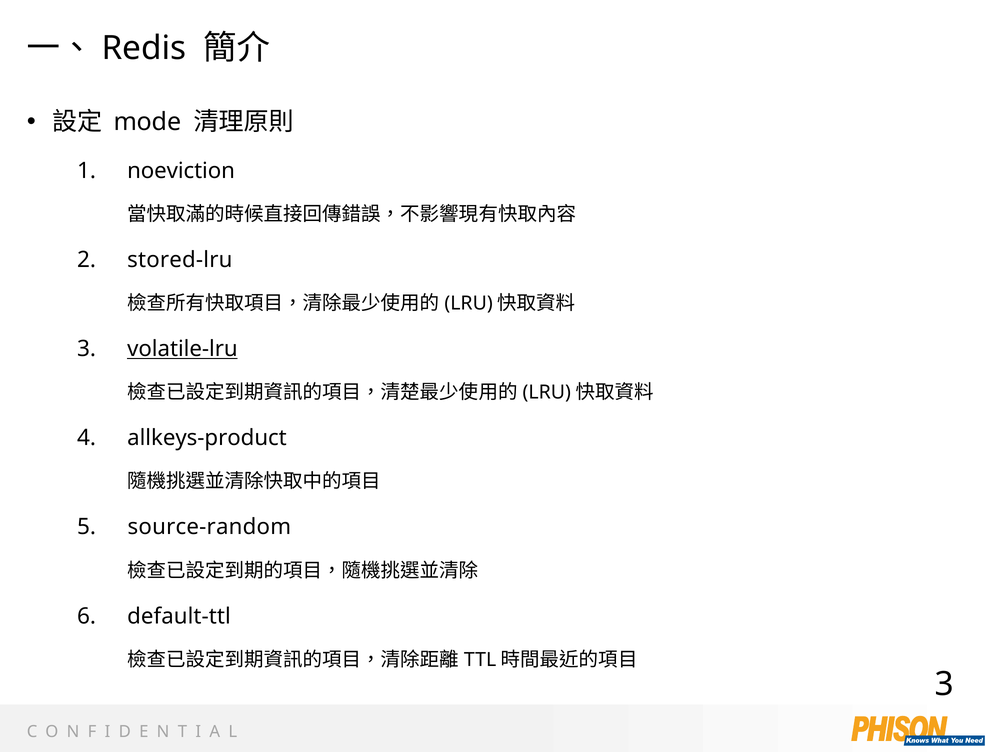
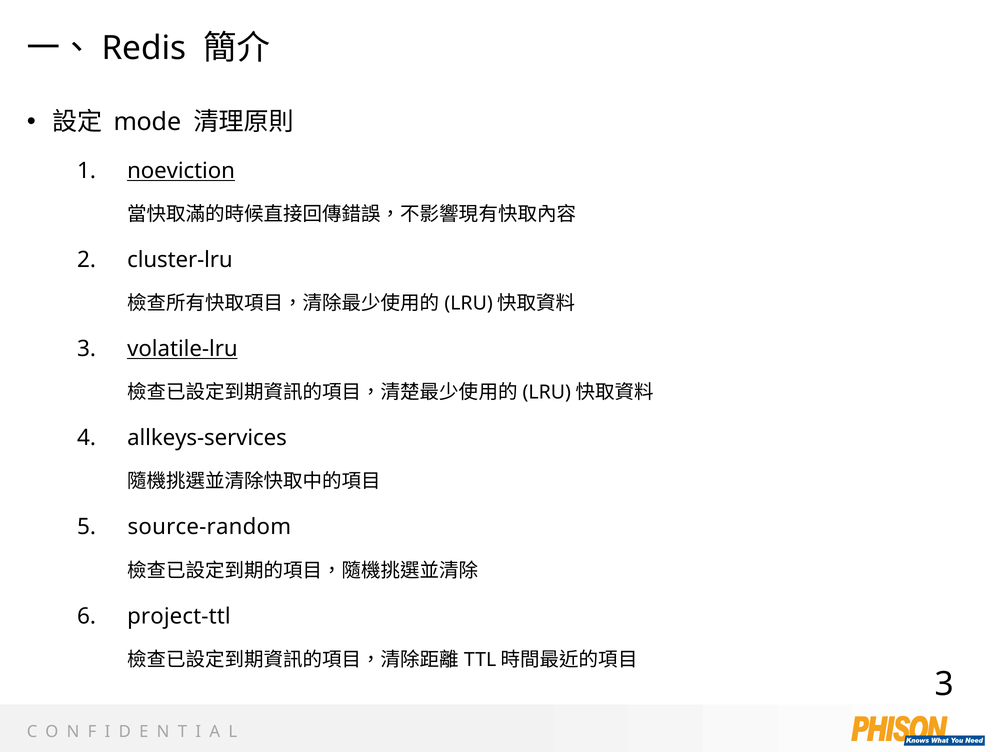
noeviction underline: none -> present
stored-lru: stored-lru -> cluster-lru
allkeys-product: allkeys-product -> allkeys-services
default-ttl: default-ttl -> project-ttl
